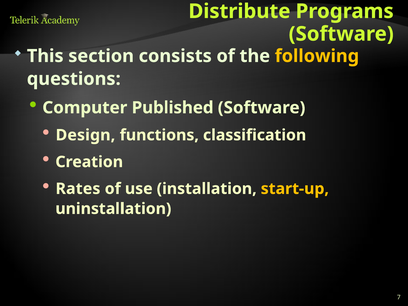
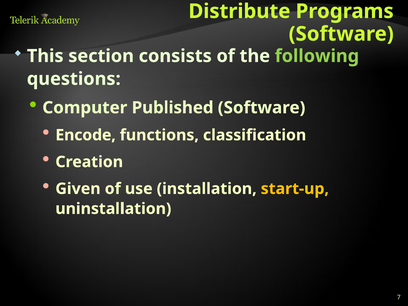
following colour: yellow -> light green
Design: Design -> Encode
Rates: Rates -> Given
